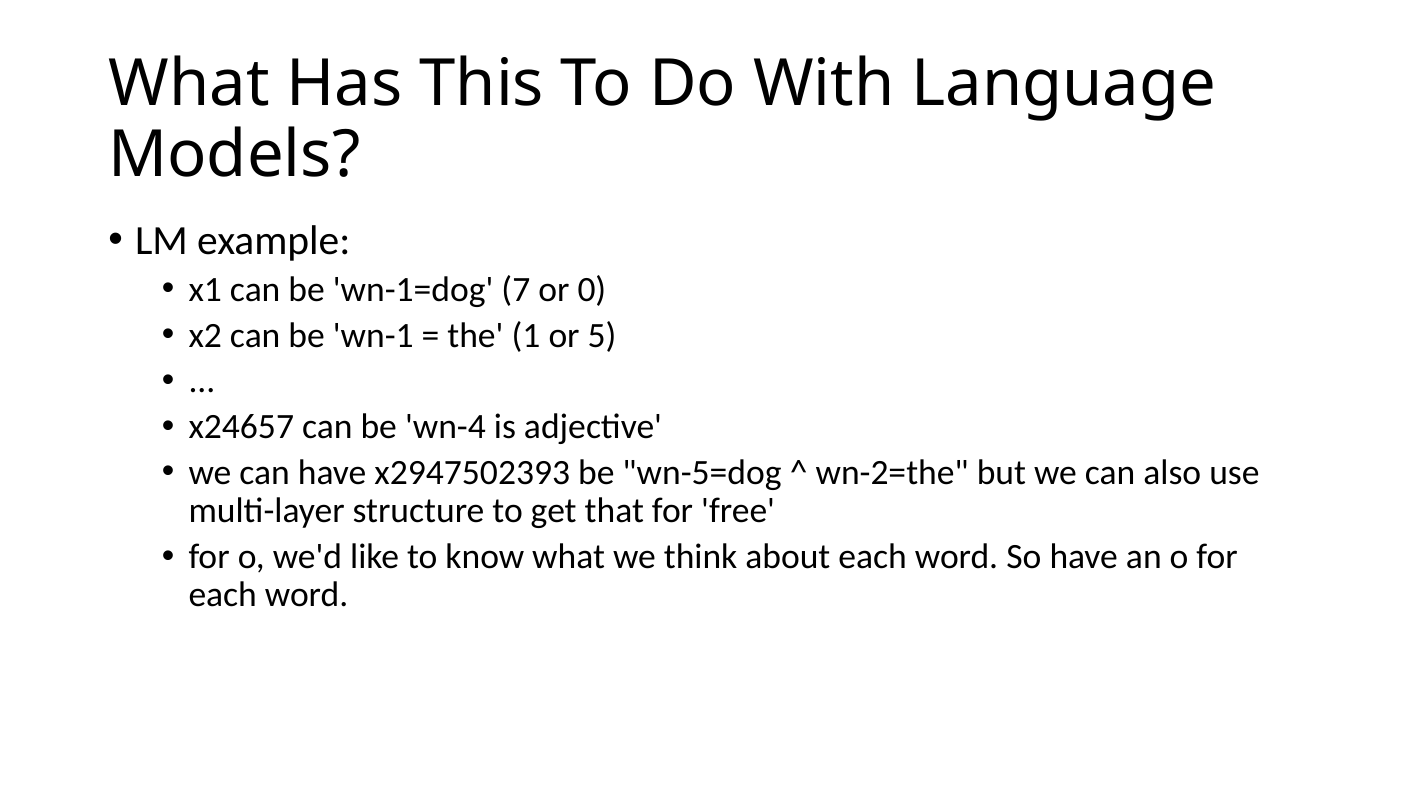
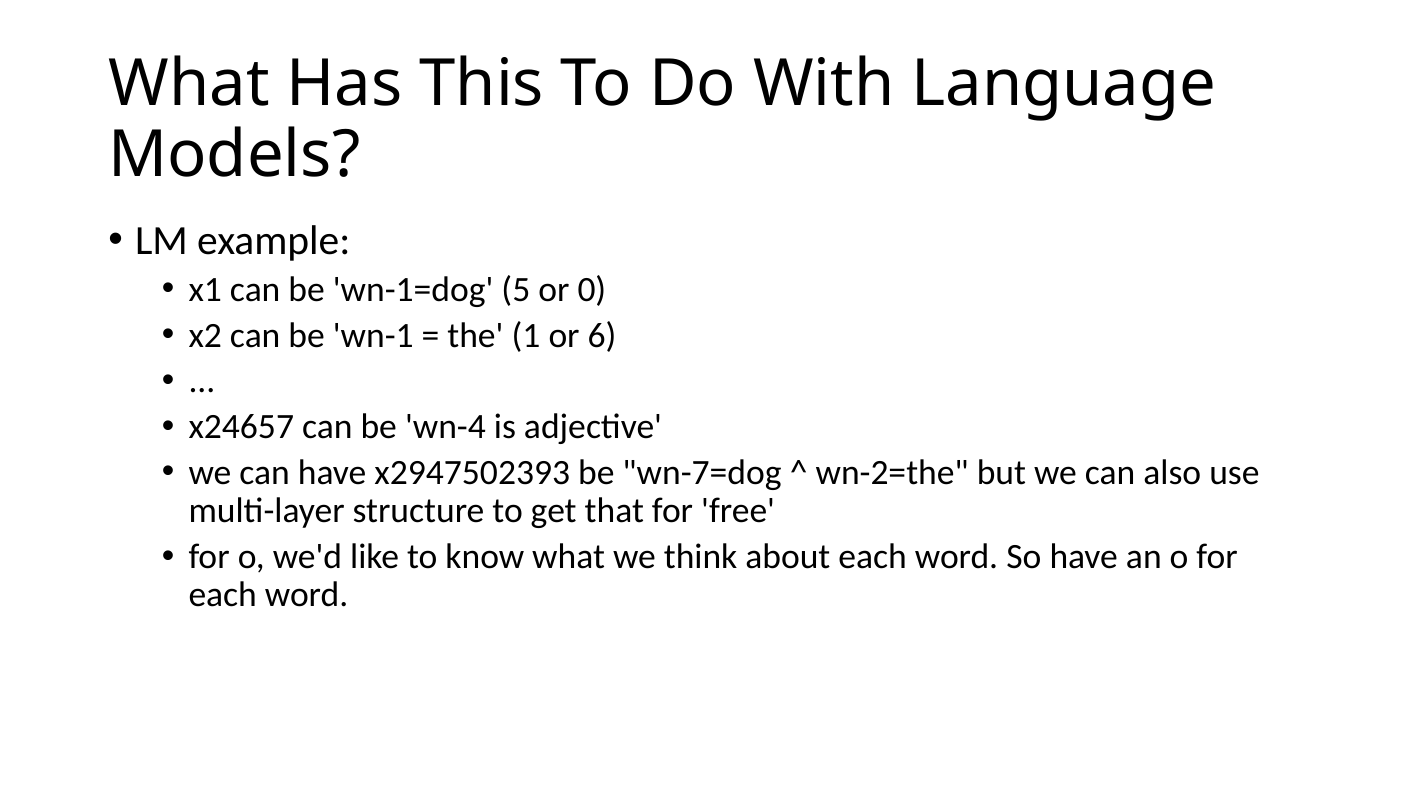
7: 7 -> 5
5: 5 -> 6
wn-5=dog: wn-5=dog -> wn-7=dog
